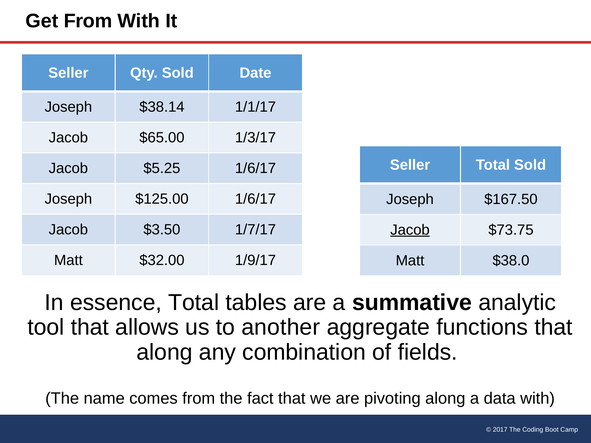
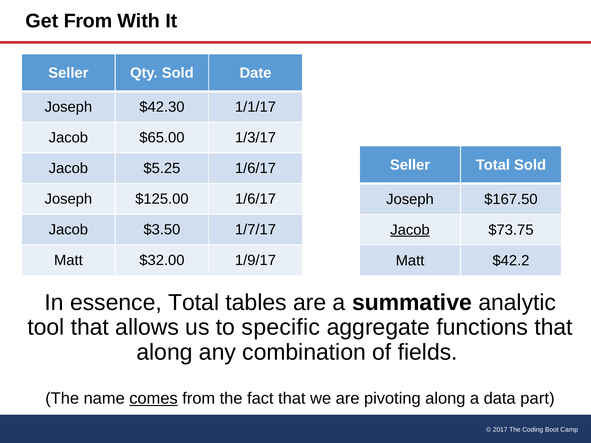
$38.14: $38.14 -> $42.30
$38.0: $38.0 -> $42.2
another: another -> specific
comes underline: none -> present
data with: with -> part
